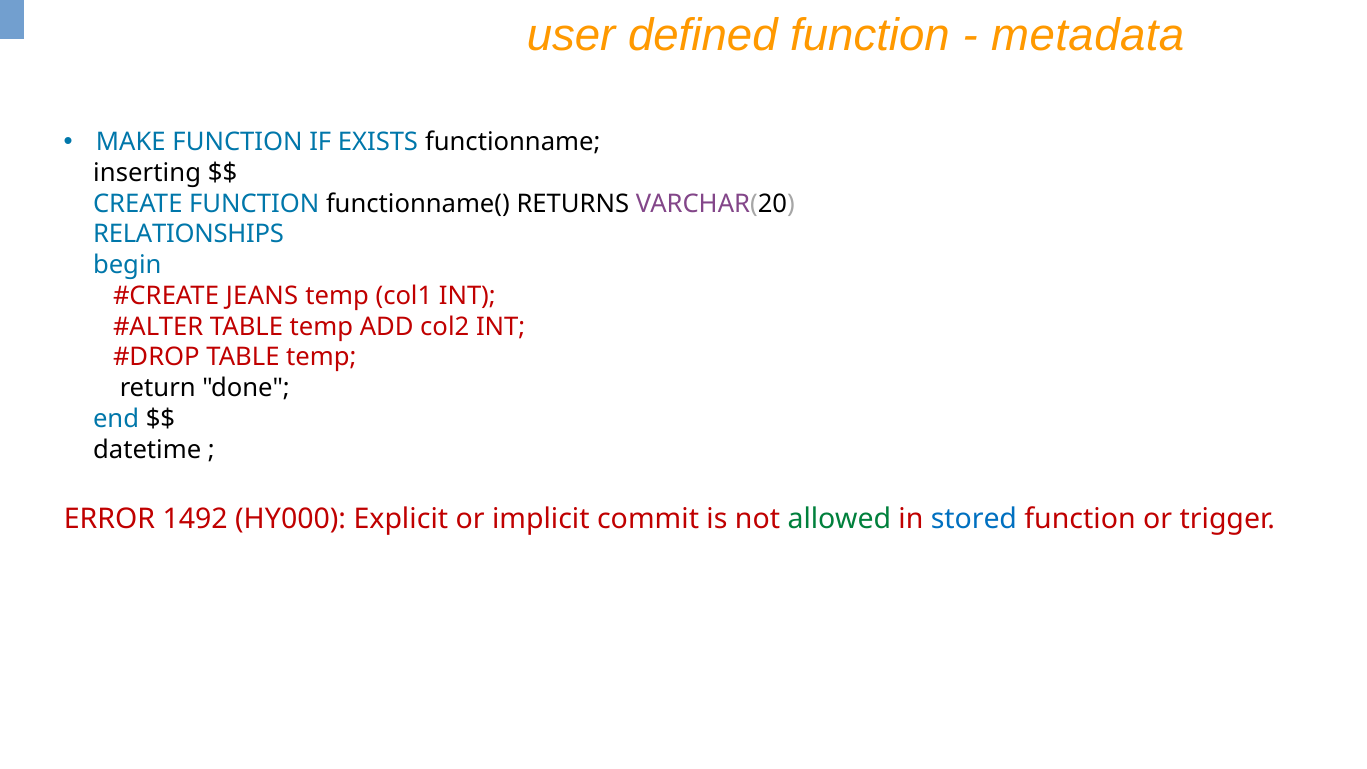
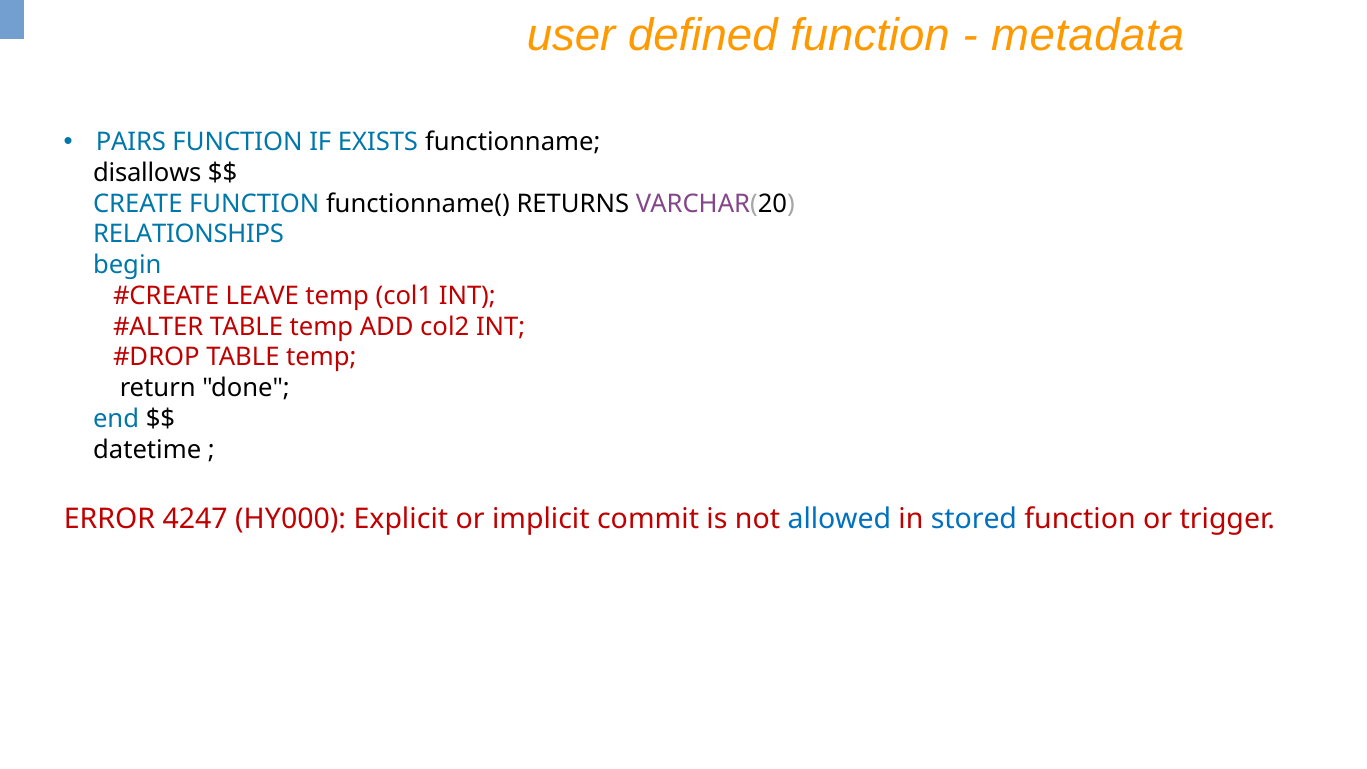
MAKE: MAKE -> PAIRS
inserting: inserting -> disallows
JEANS: JEANS -> LEAVE
1492: 1492 -> 4247
allowed colour: green -> blue
